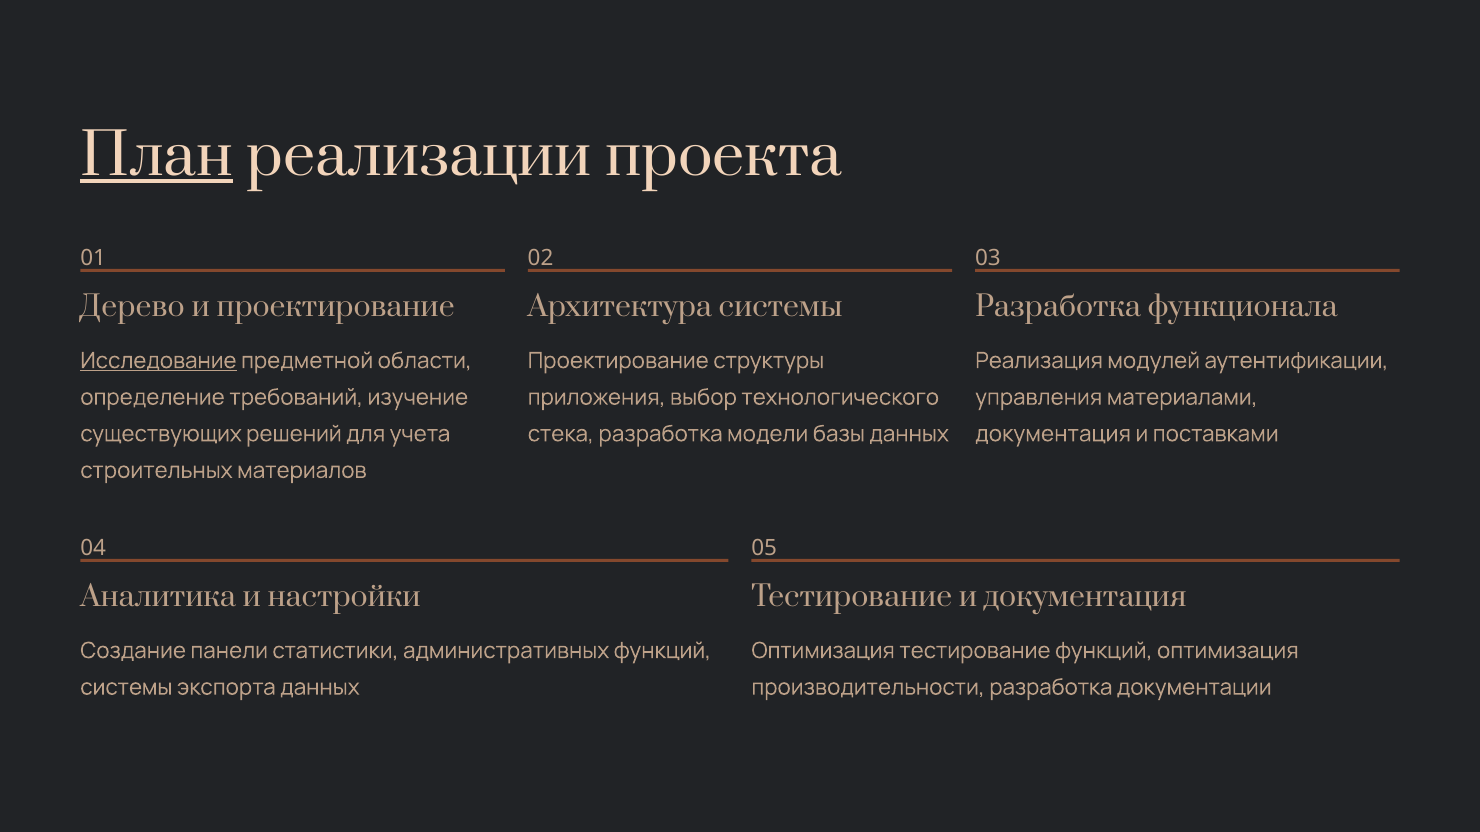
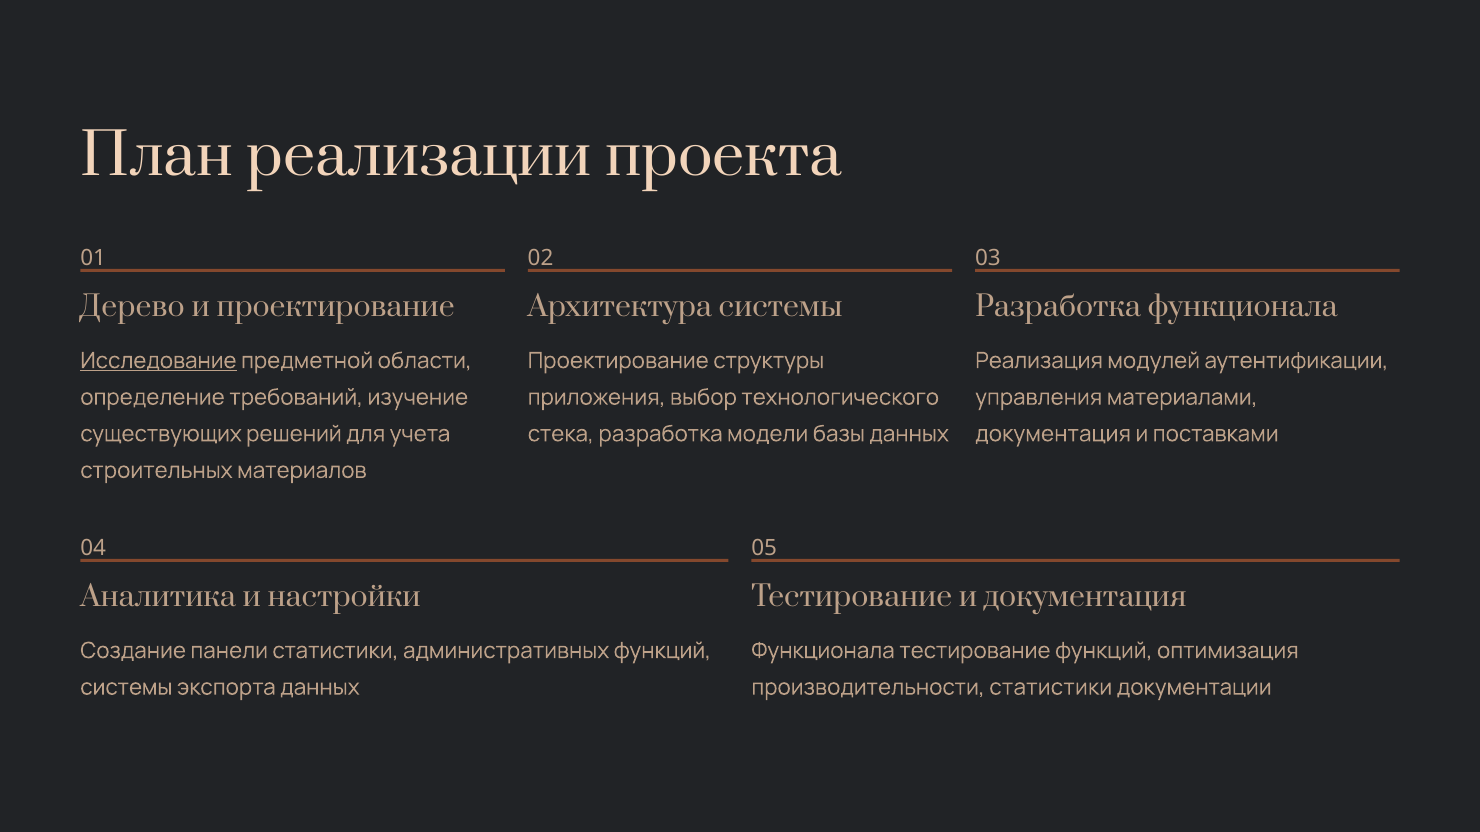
План underline: present -> none
Оптимизация at (823, 651): Оптимизация -> Функционала
производительности разработка: разработка -> статистики
